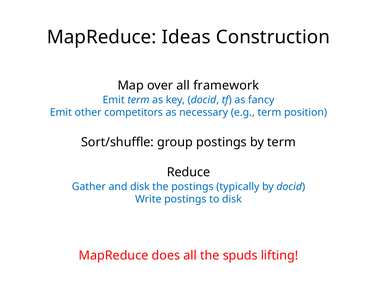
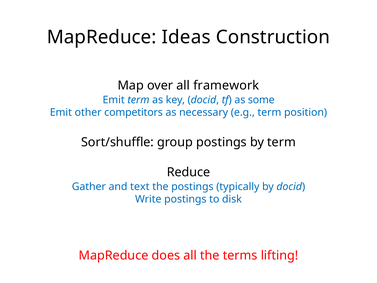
fancy: fancy -> some
and disk: disk -> text
spuds: spuds -> terms
